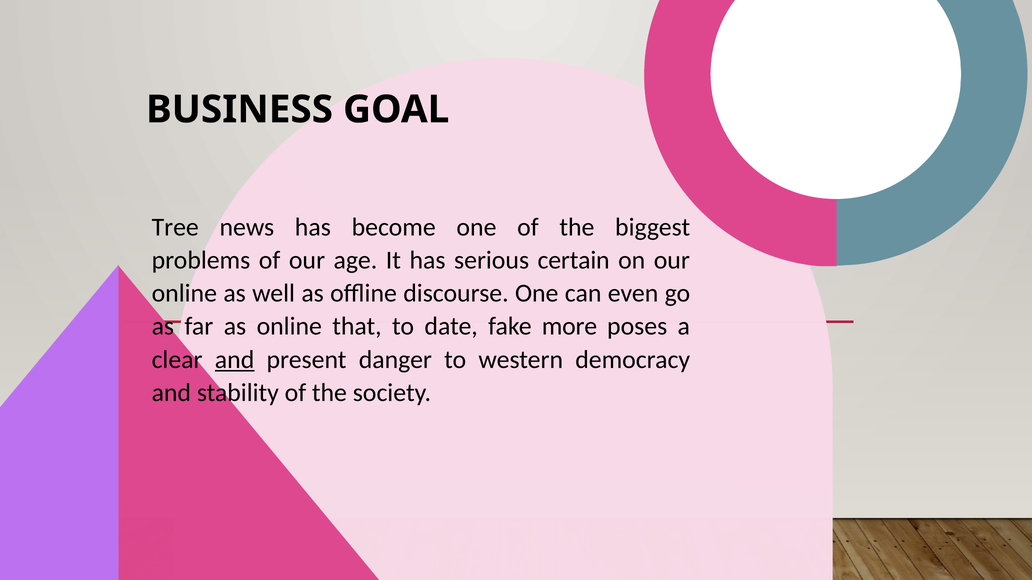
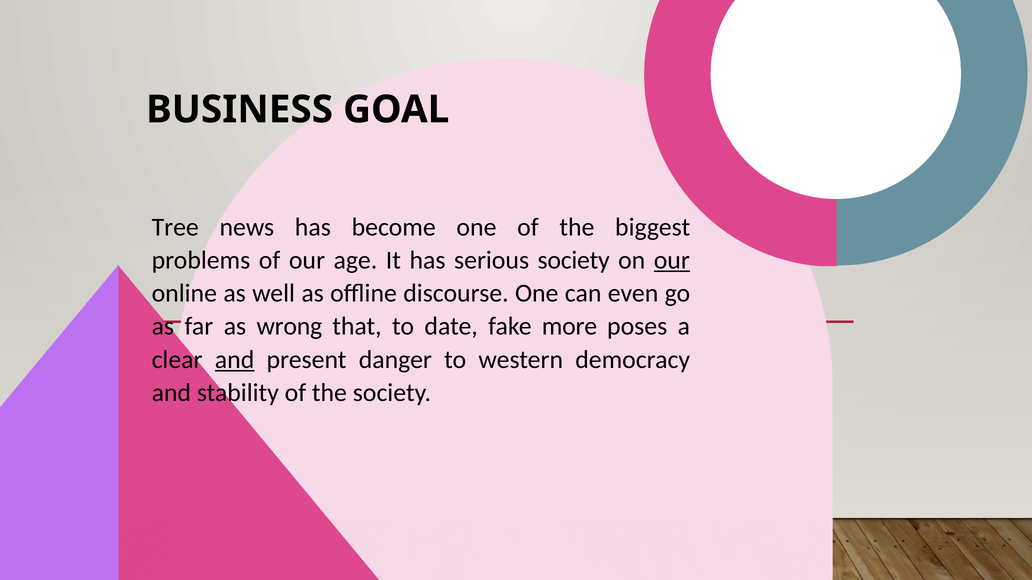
serious certain: certain -> society
our at (672, 260) underline: none -> present
as online: online -> wrong
